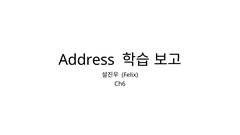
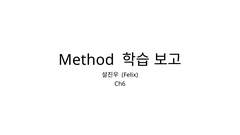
Address: Address -> Method
